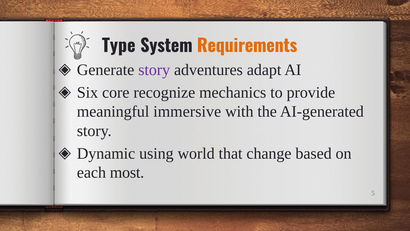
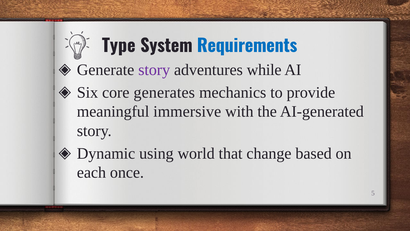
Requirements colour: orange -> blue
adapt: adapt -> while
recognize: recognize -> generates
most: most -> once
